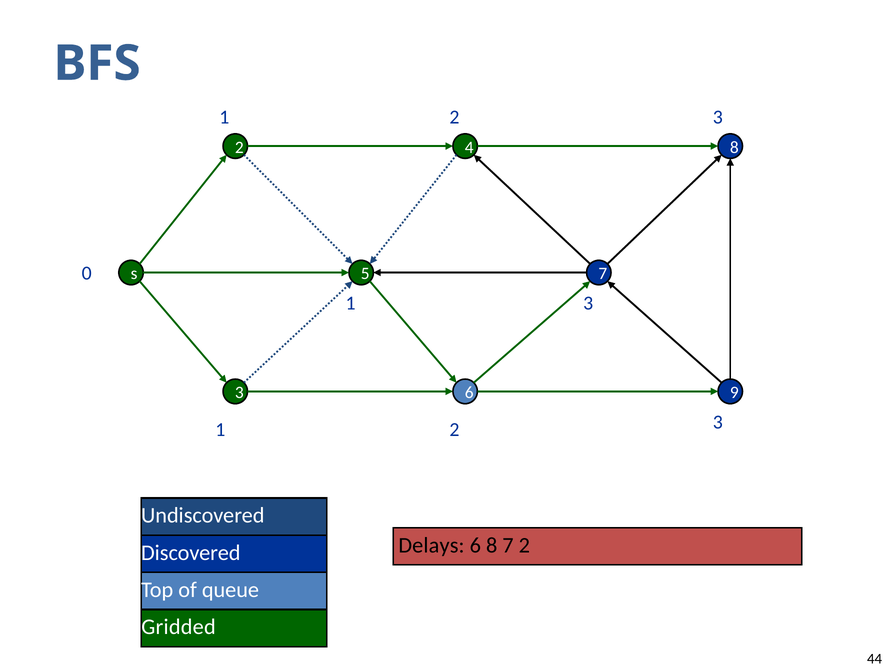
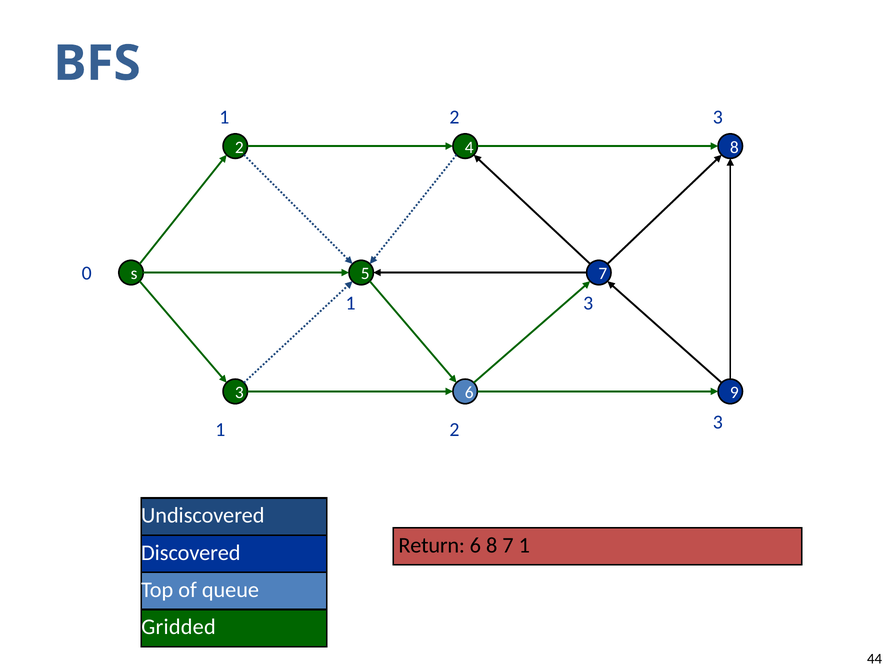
Delays: Delays -> Return
7 2: 2 -> 1
